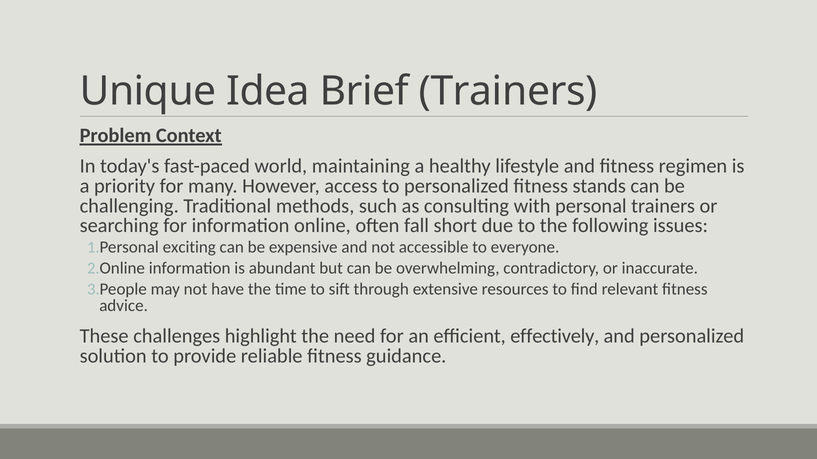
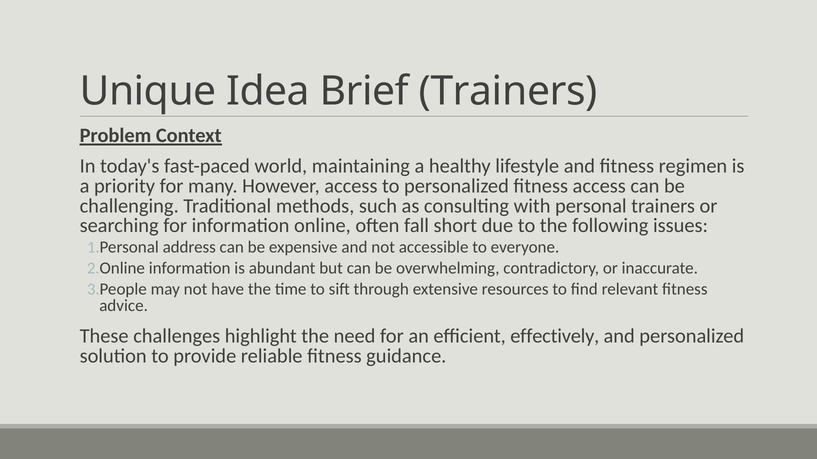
fitness stands: stands -> access
exciting: exciting -> address
